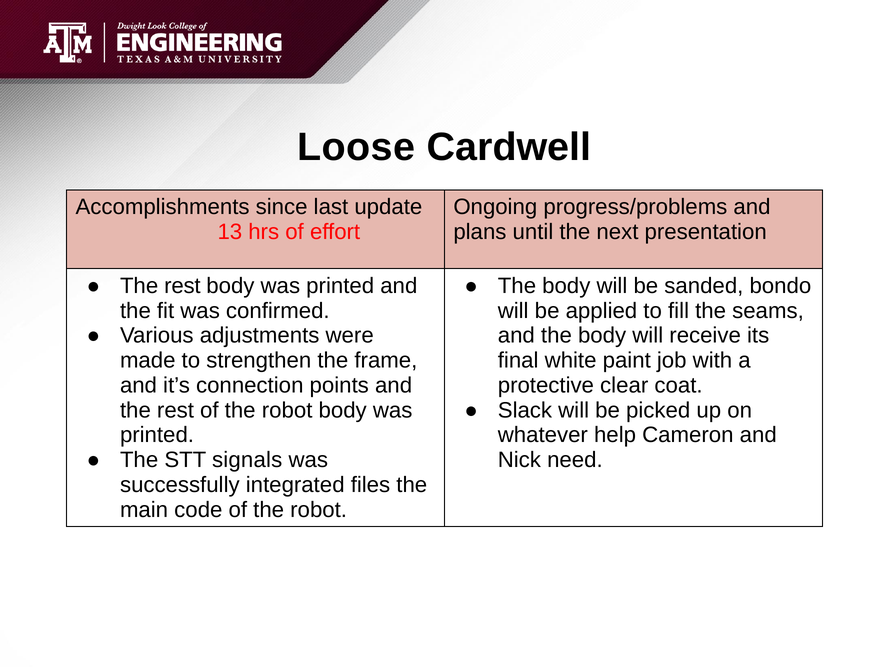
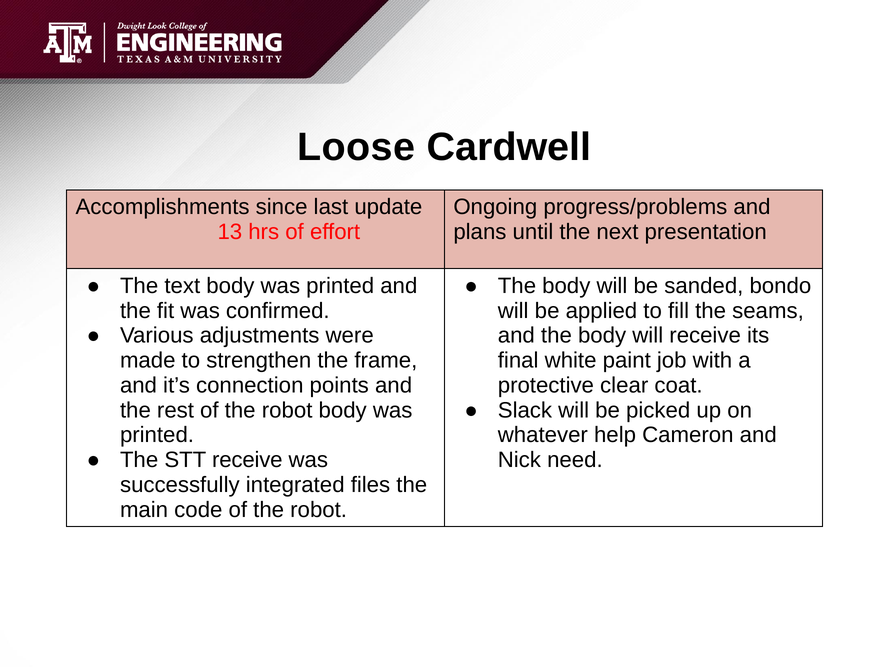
rest at (182, 286): rest -> text
STT signals: signals -> receive
